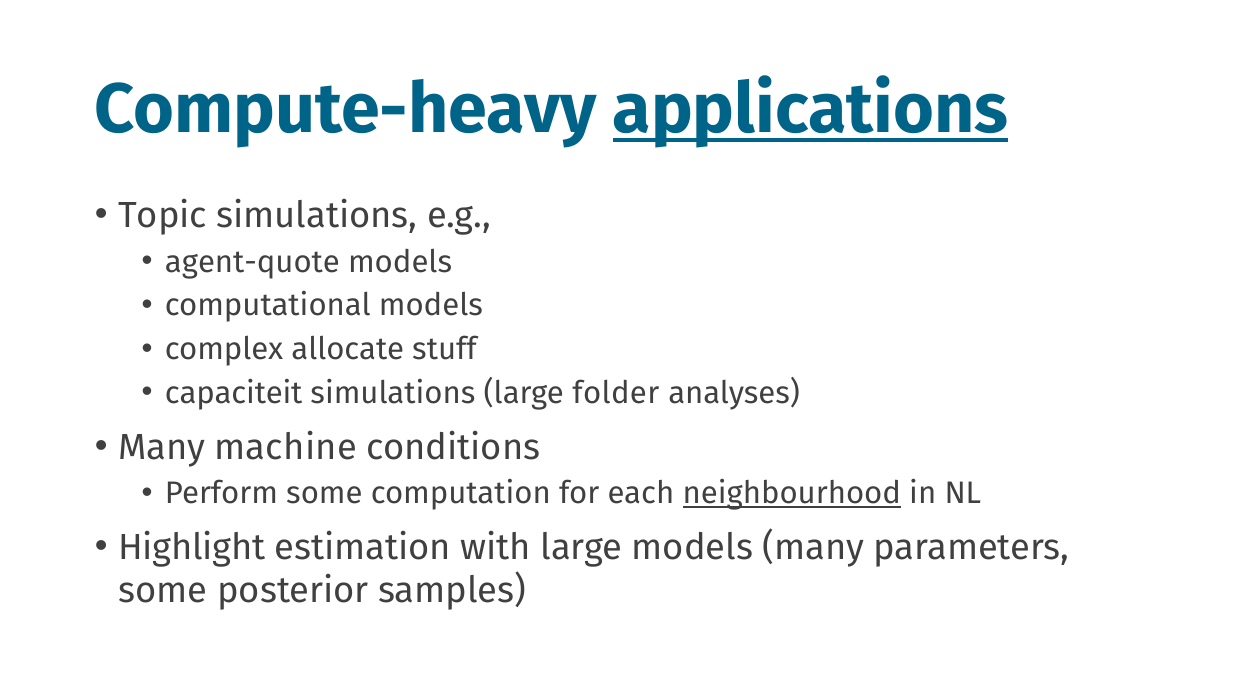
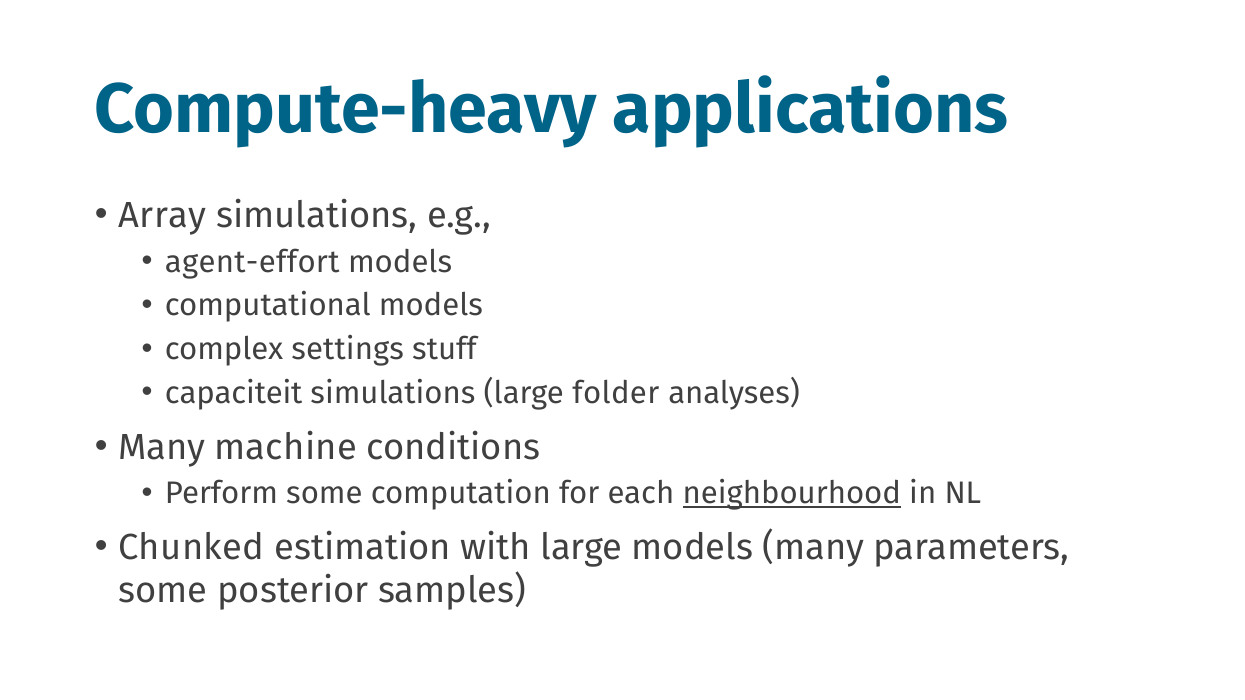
applications underline: present -> none
Topic: Topic -> Array
agent-quote: agent-quote -> agent-effort
allocate: allocate -> settings
Highlight: Highlight -> Chunked
